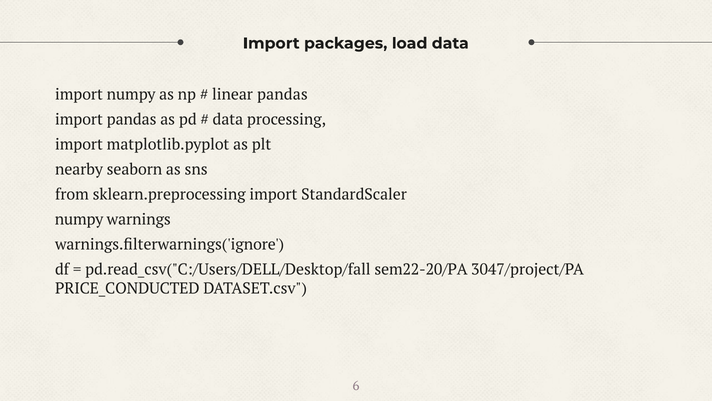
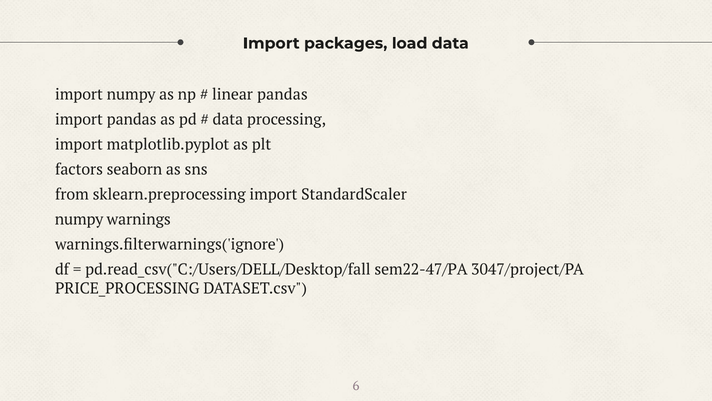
nearby: nearby -> factors
sem22-20/PA: sem22-20/PA -> sem22-47/PA
PRICE_CONDUCTED: PRICE_CONDUCTED -> PRICE_PROCESSING
